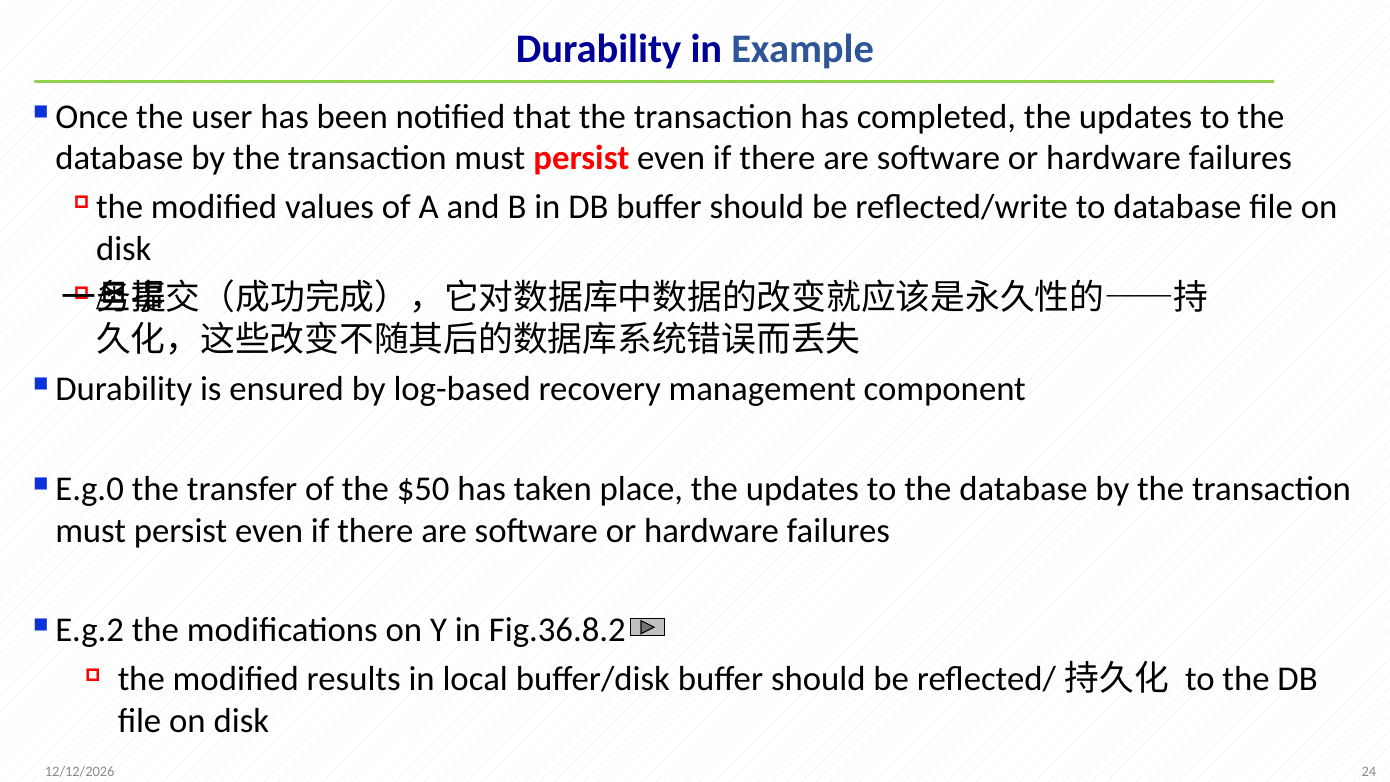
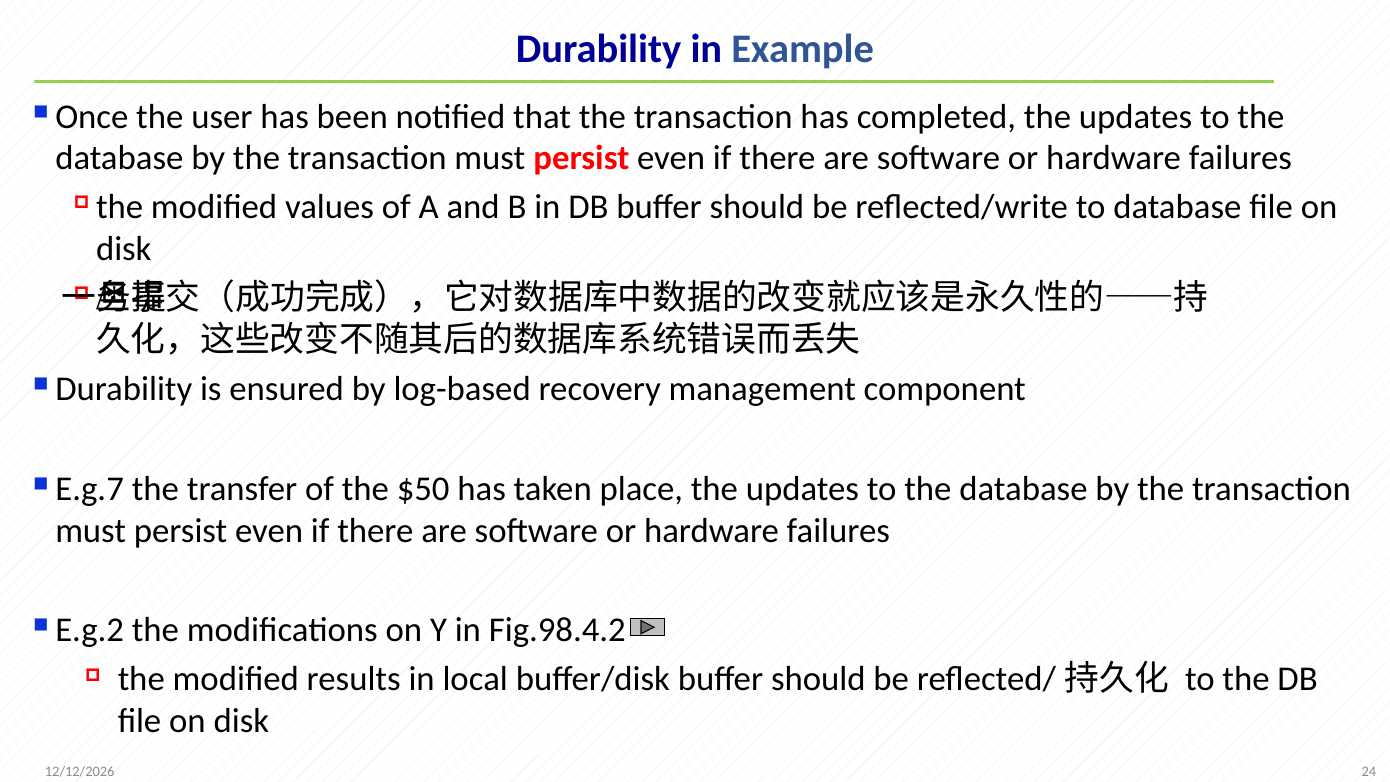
E.g.0: E.g.0 -> E.g.7
Fig.36.8.2: Fig.36.8.2 -> Fig.98.4.2
